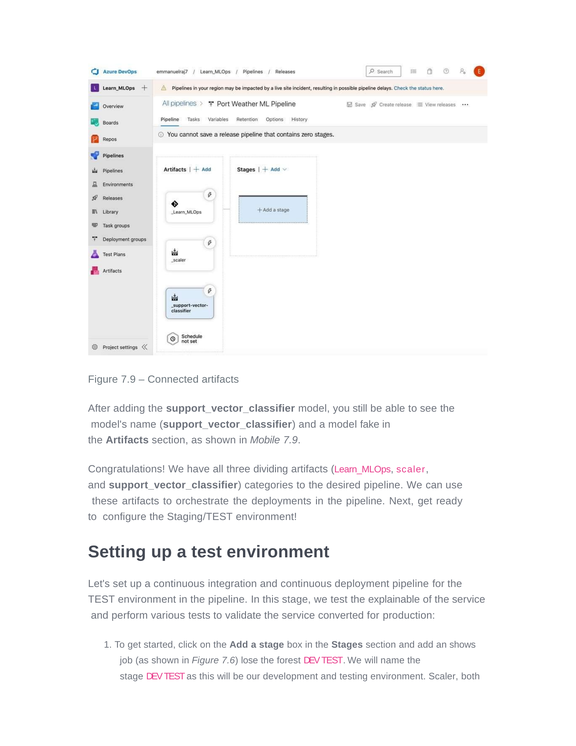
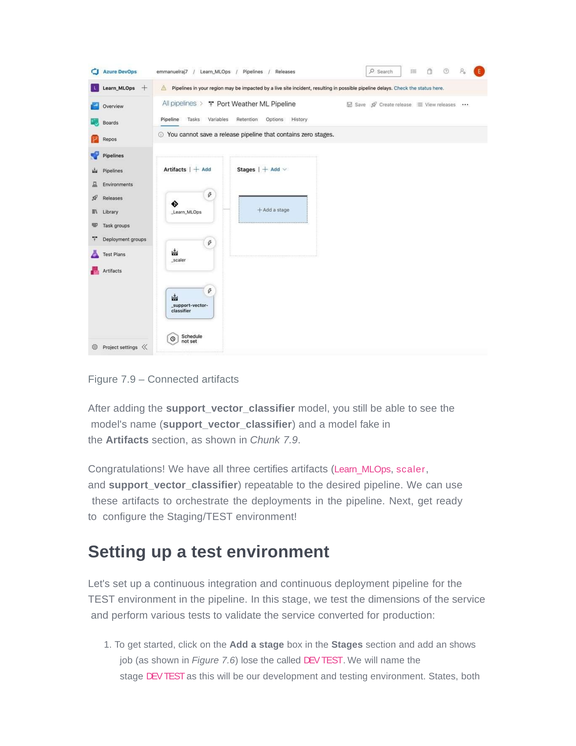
Mobile: Mobile -> Chunk
dividing: dividing -> certifies
categories: categories -> repeatable
explainable: explainable -> dimensions
forest: forest -> called
environment Scaler: Scaler -> States
